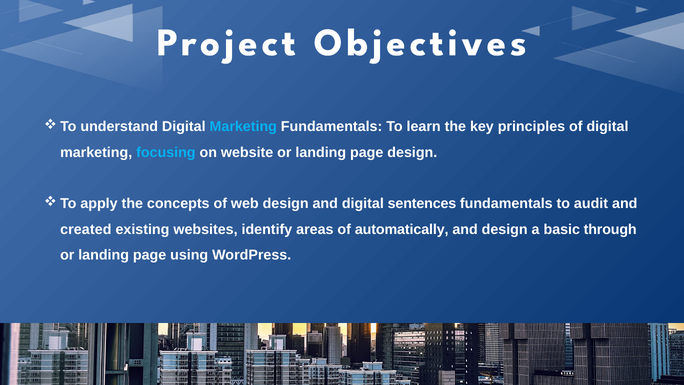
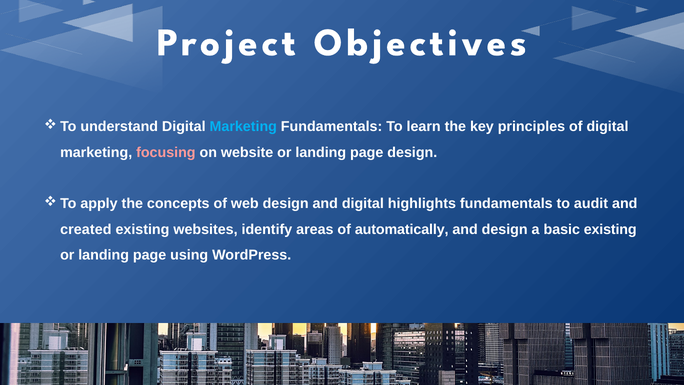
focusing colour: light blue -> pink
sentences: sentences -> highlights
basic through: through -> existing
